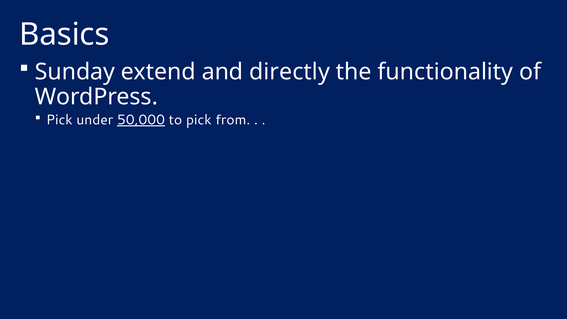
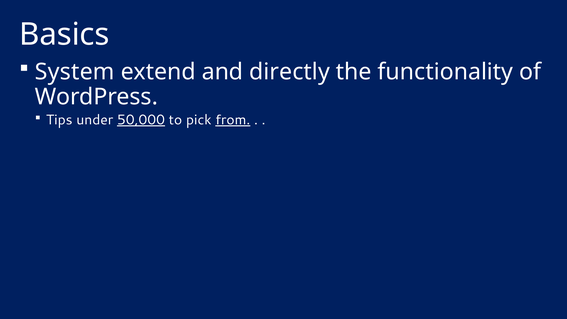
Sunday: Sunday -> System
Pick at (59, 120): Pick -> Tips
from underline: none -> present
